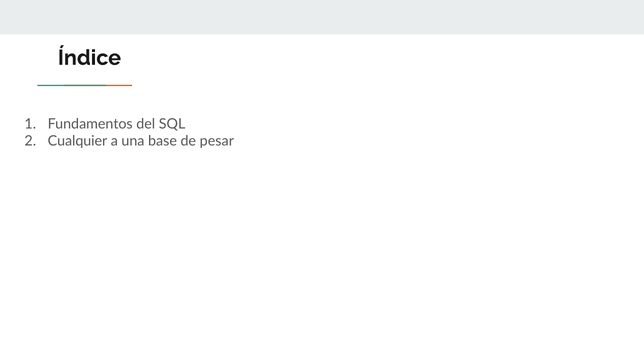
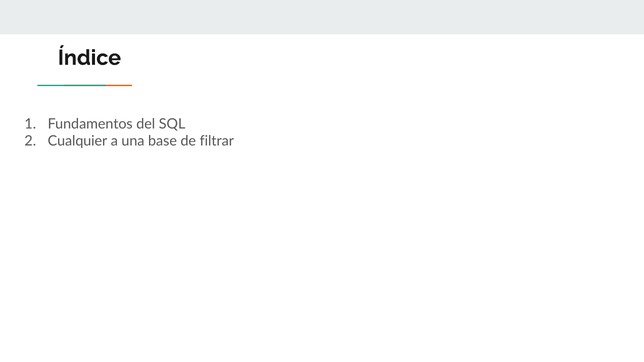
pesar: pesar -> filtrar
